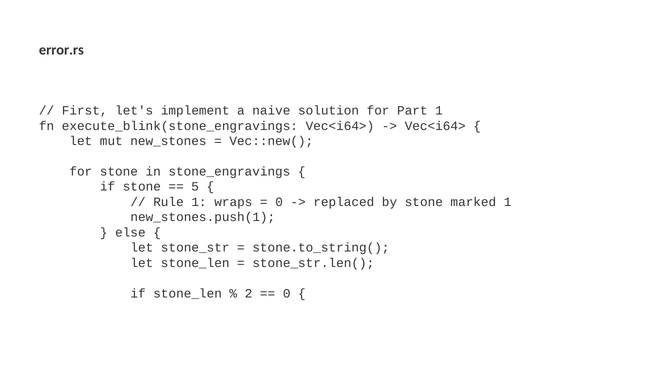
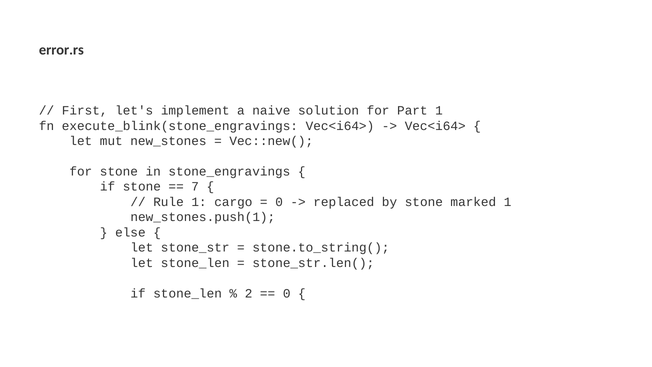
5: 5 -> 7
wraps: wraps -> cargo
